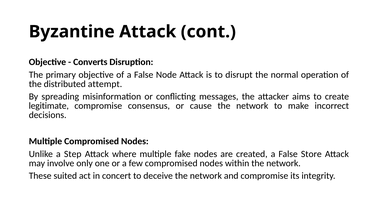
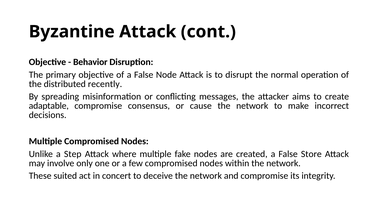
Converts: Converts -> Behavior
attempt: attempt -> recently
legitimate: legitimate -> adaptable
